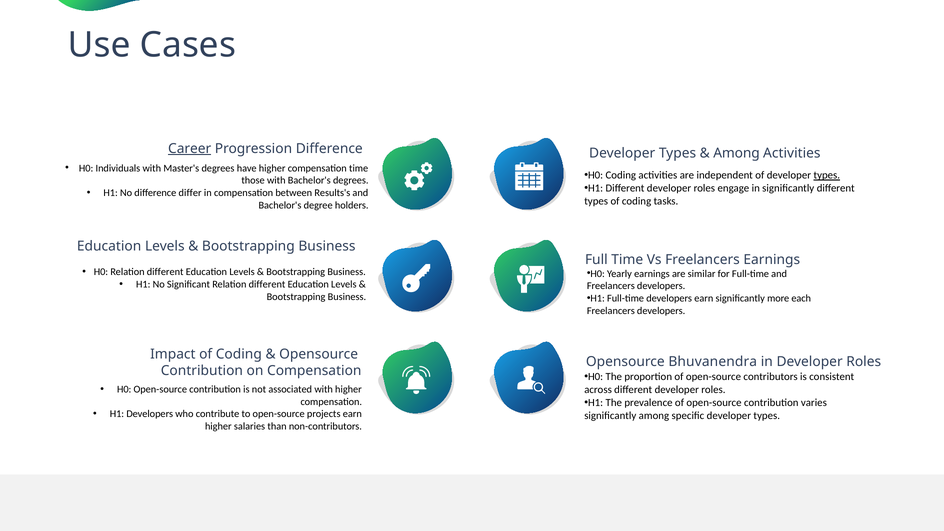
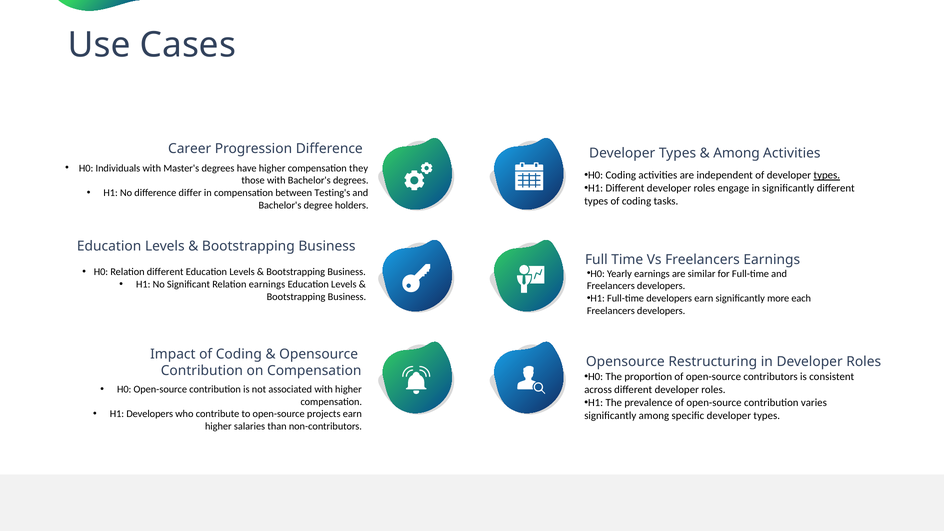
Career underline: present -> none
compensation time: time -> they
Results's: Results's -> Testing's
Significant Relation different: different -> earnings
Bhuvanendra: Bhuvanendra -> Restructuring
